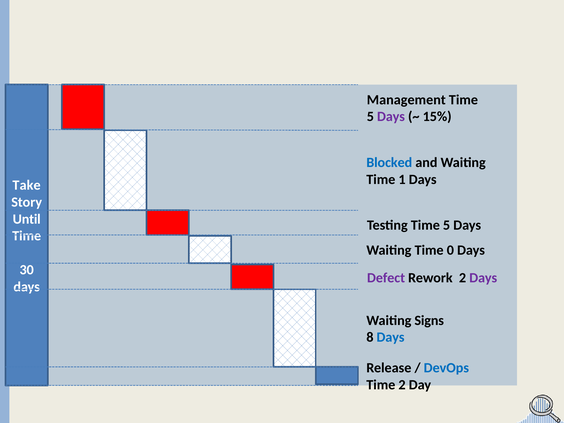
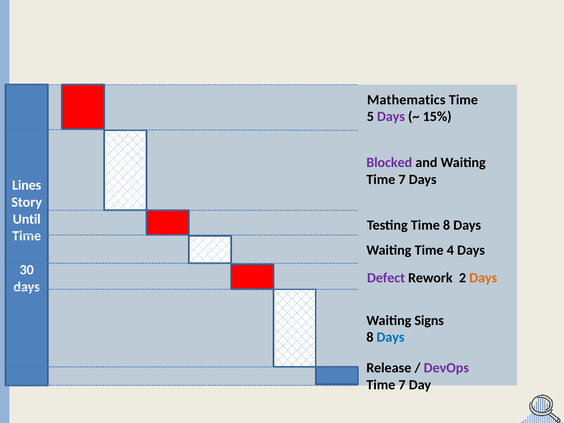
Management: Management -> Mathematics
Blocked colour: blue -> purple
1 at (402, 180): 1 -> 7
Take: Take -> Lines
Testing Time 5: 5 -> 8
0: 0 -> 4
Days at (483, 278) colour: purple -> orange
DevOps colour: blue -> purple
2 at (402, 385): 2 -> 7
